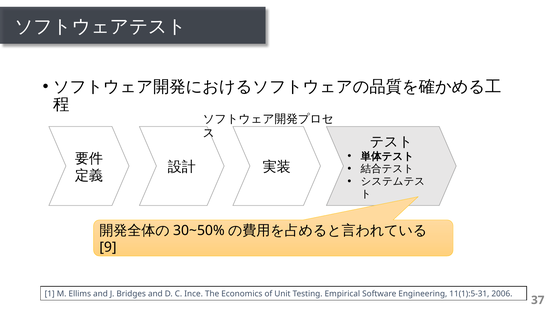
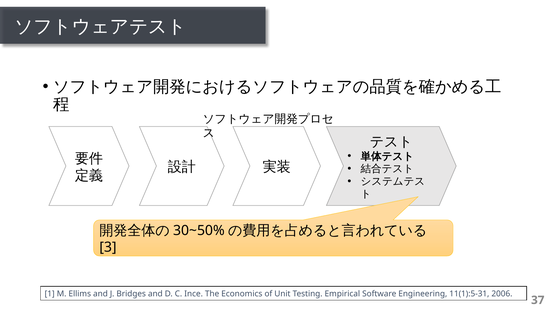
9: 9 -> 3
